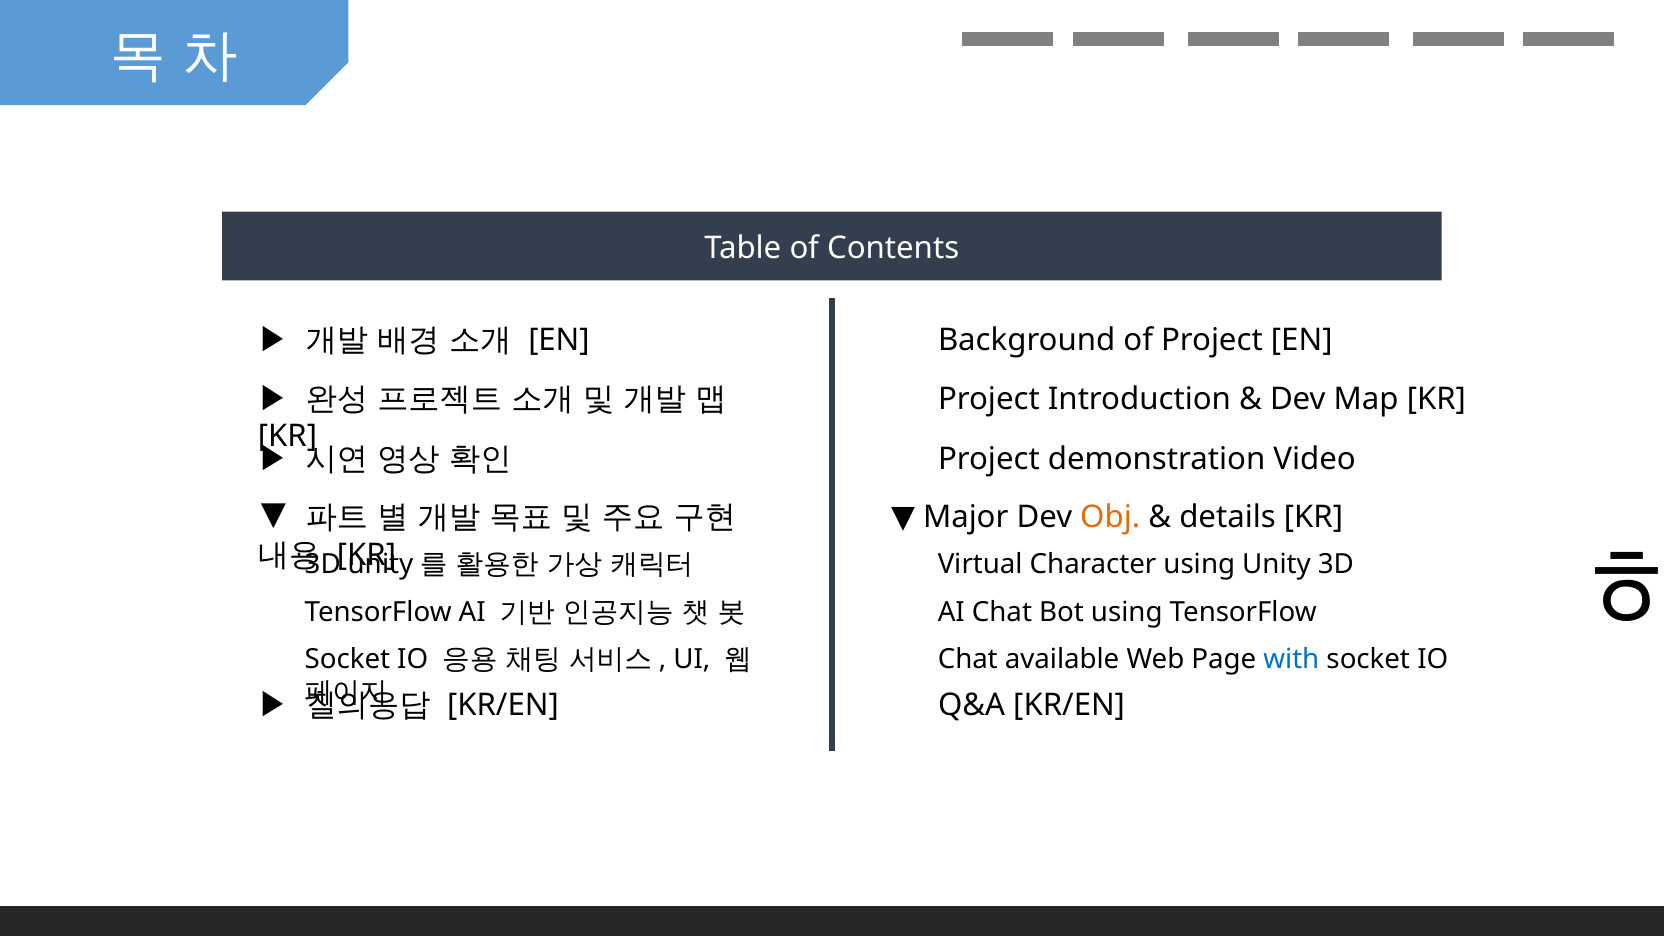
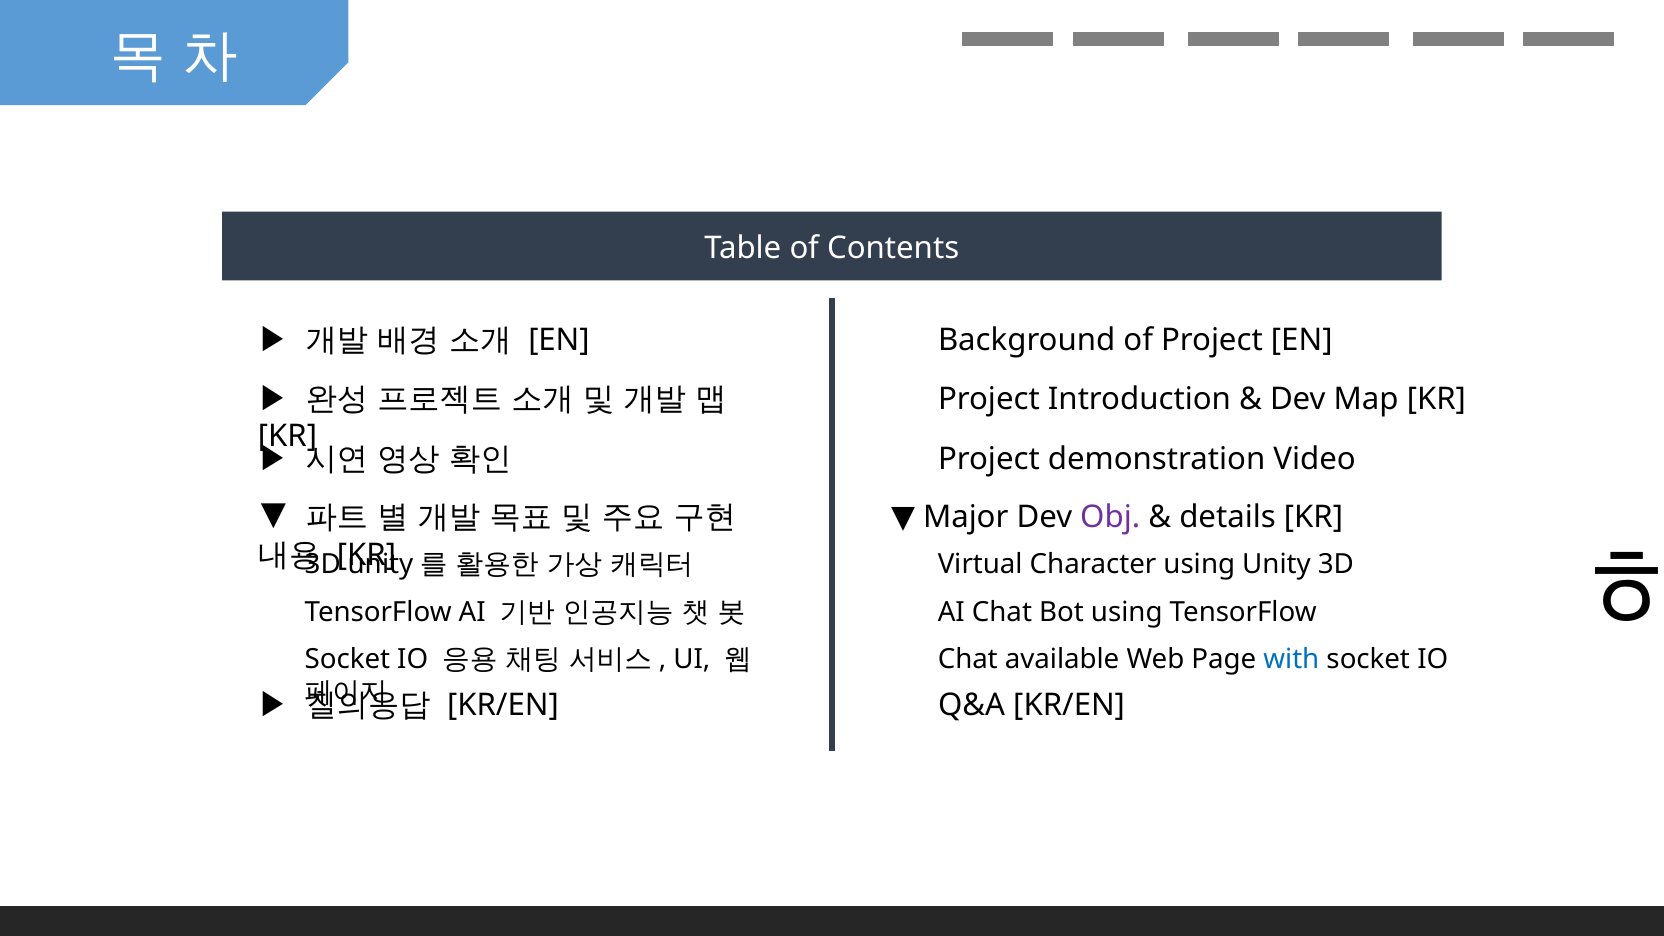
Obj colour: orange -> purple
